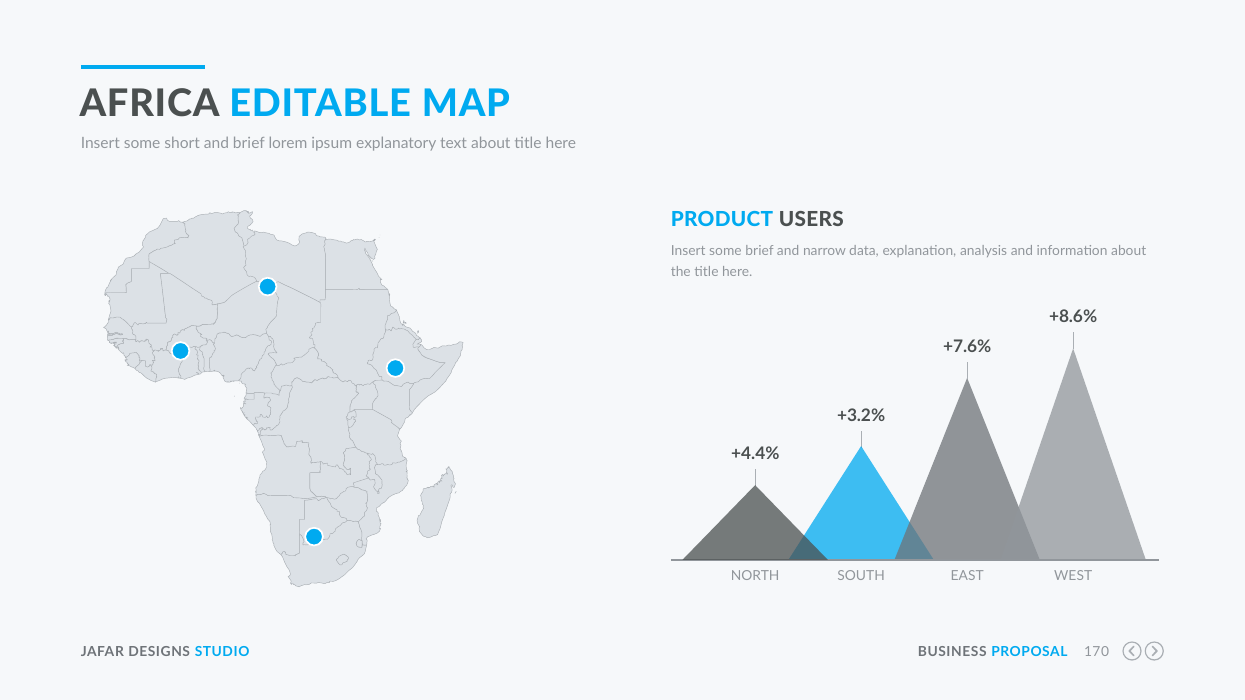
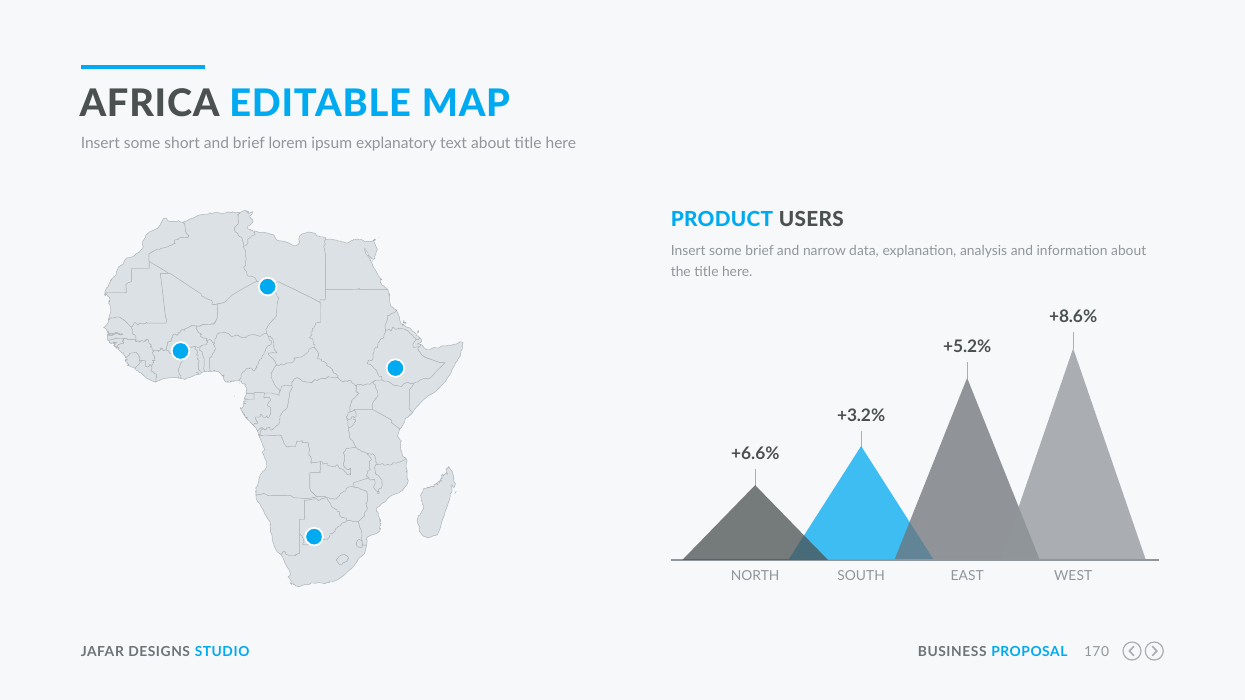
+7.6%: +7.6% -> +5.2%
+4.4%: +4.4% -> +6.6%
